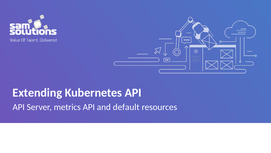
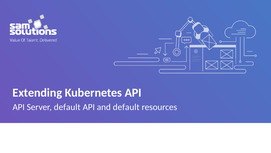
Server metrics: metrics -> default
